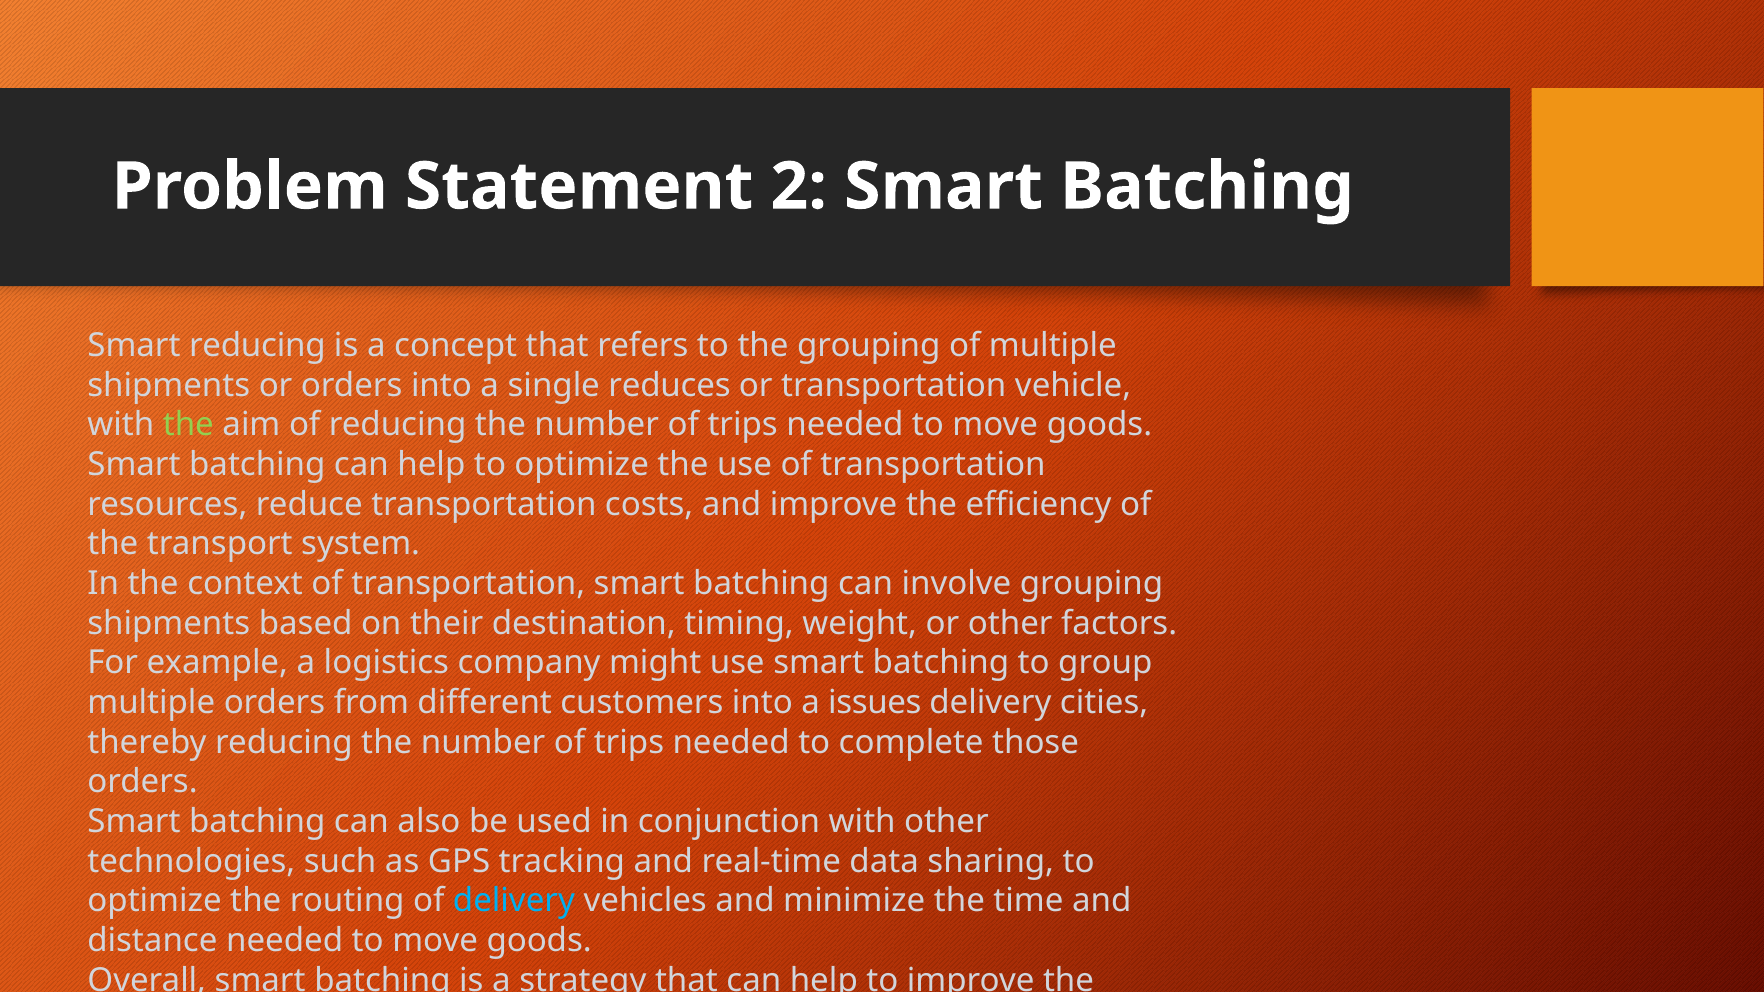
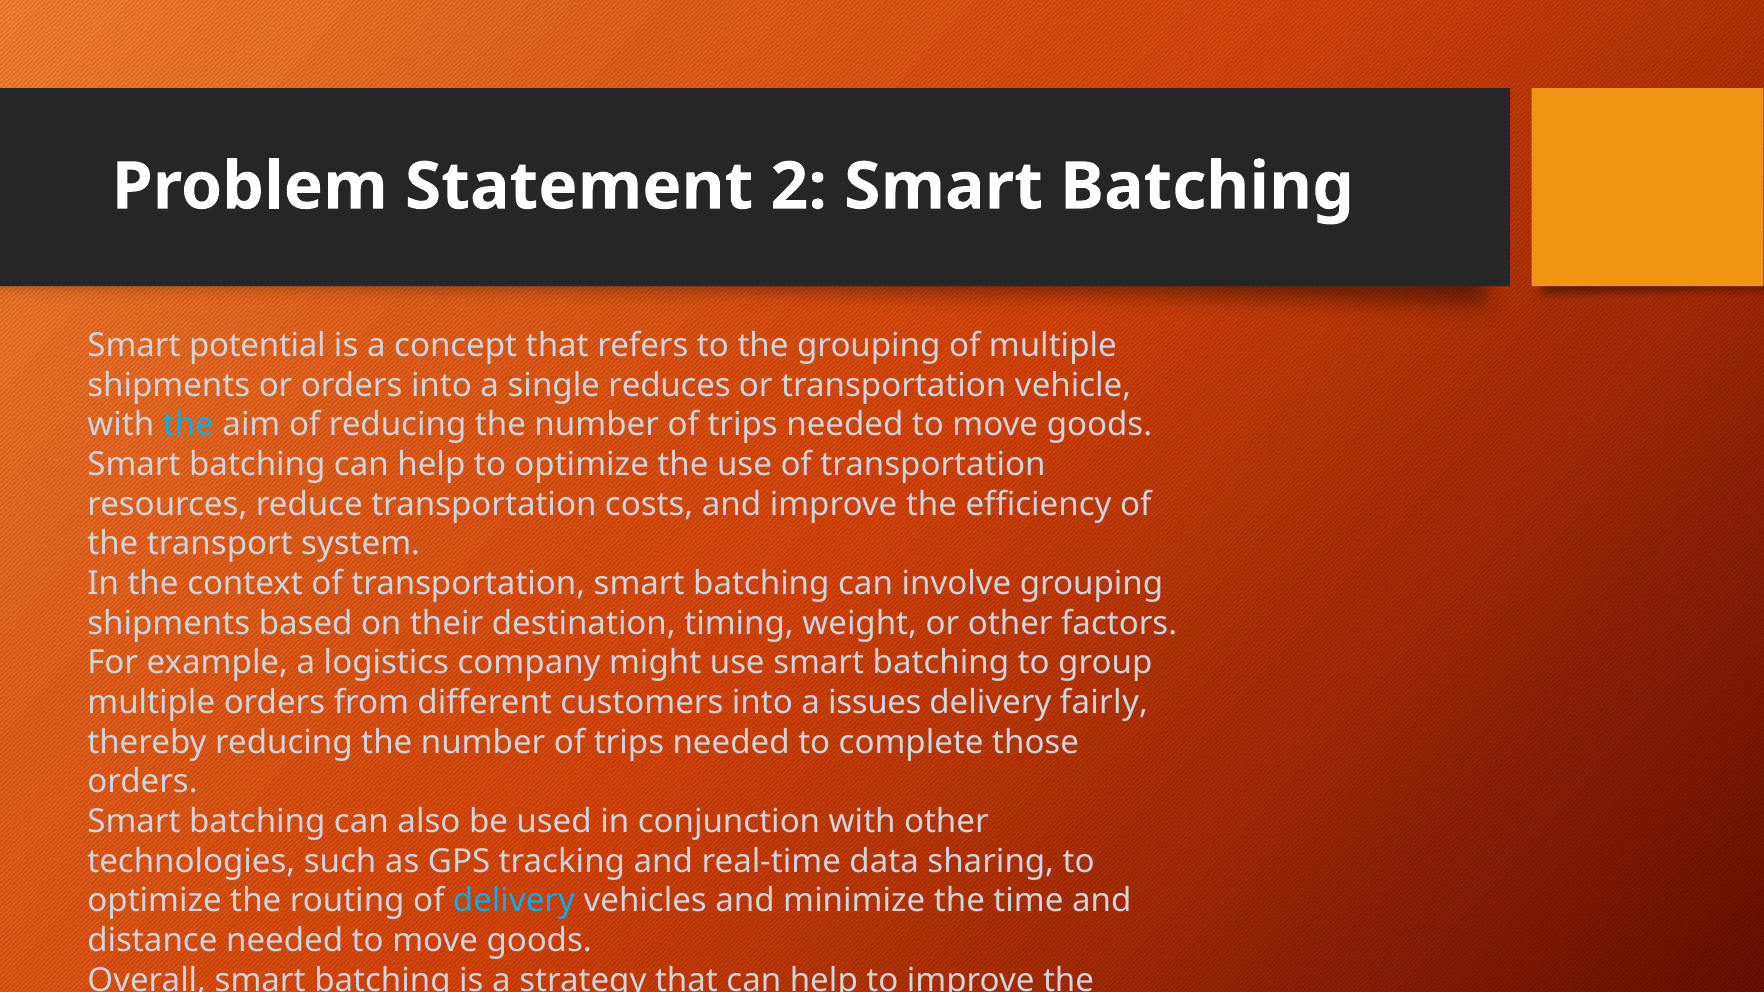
Smart reducing: reducing -> potential
the at (188, 425) colour: light green -> light blue
cities: cities -> fairly
